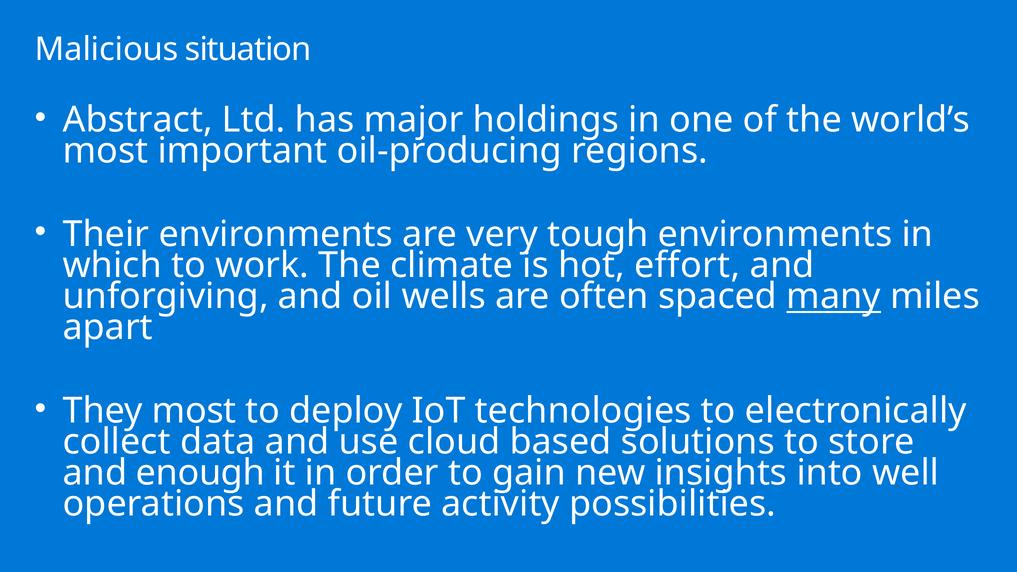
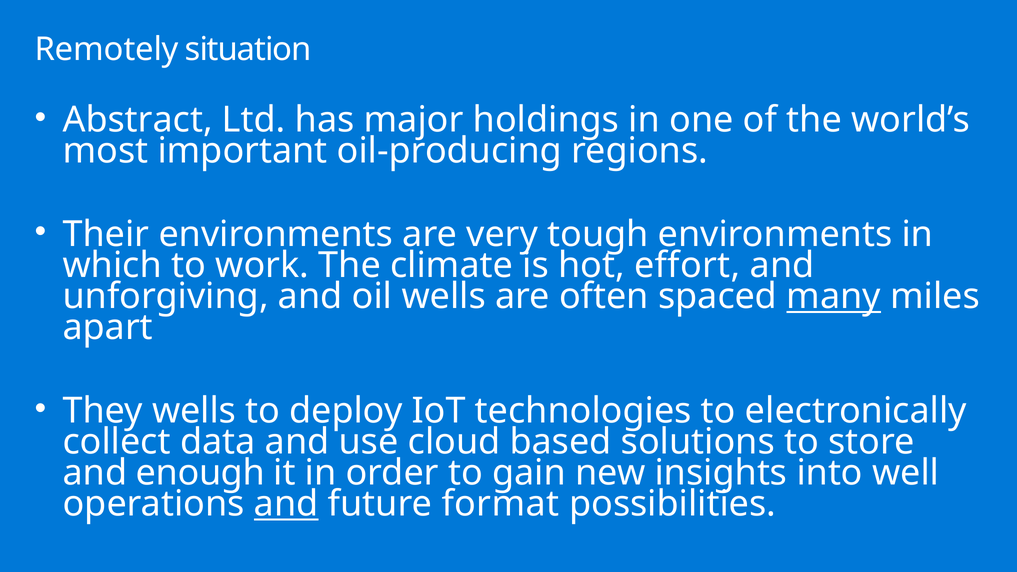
Malicious: Malicious -> Remotely
They most: most -> wells
and at (286, 504) underline: none -> present
activity: activity -> format
